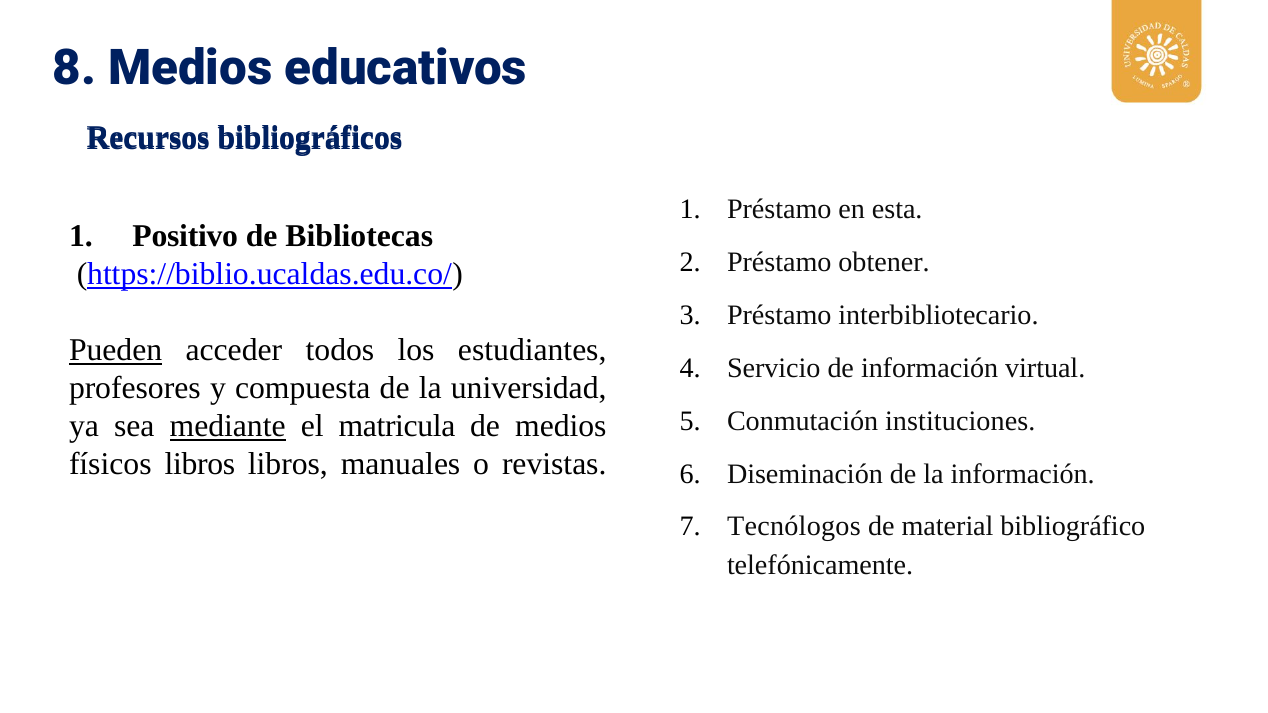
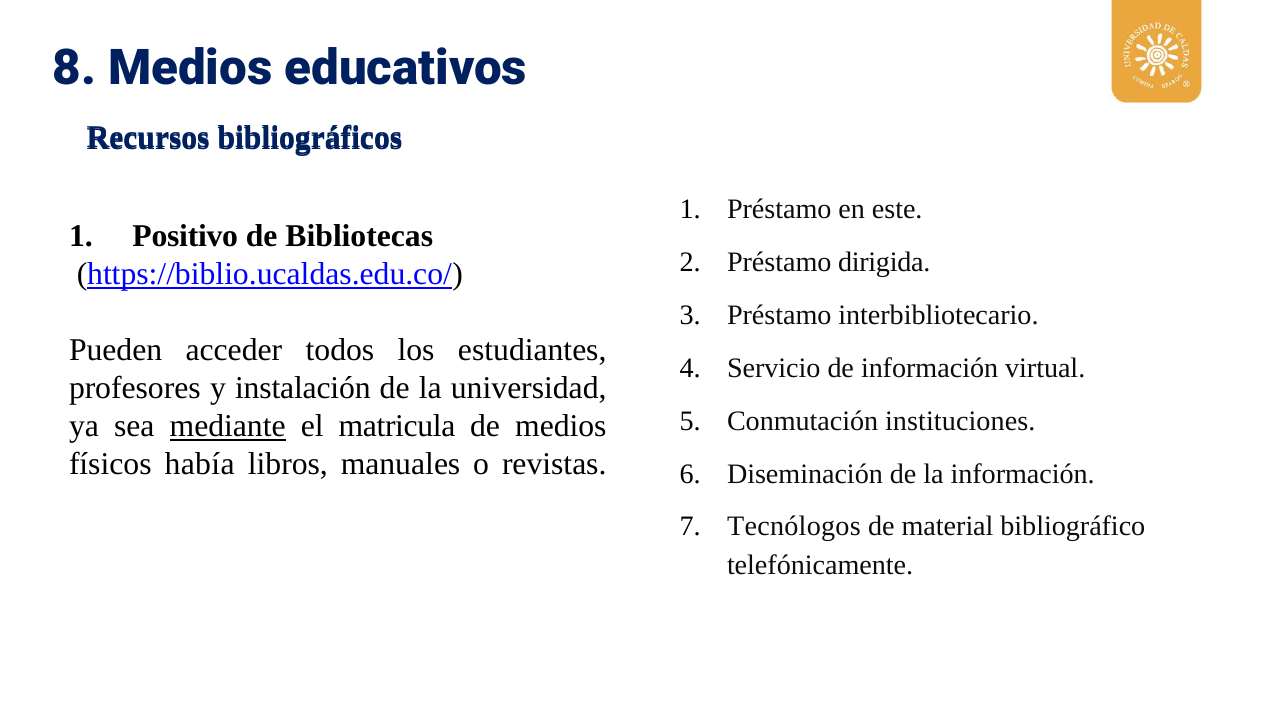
esta: esta -> este
obtener: obtener -> dirigida
Pueden underline: present -> none
compuesta: compuesta -> instalación
físicos libros: libros -> había
